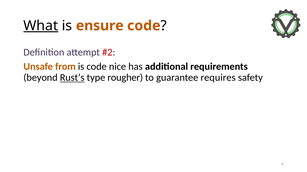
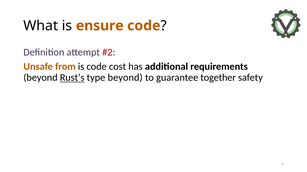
What underline: present -> none
nice: nice -> cost
type rougher: rougher -> beyond
requires: requires -> together
